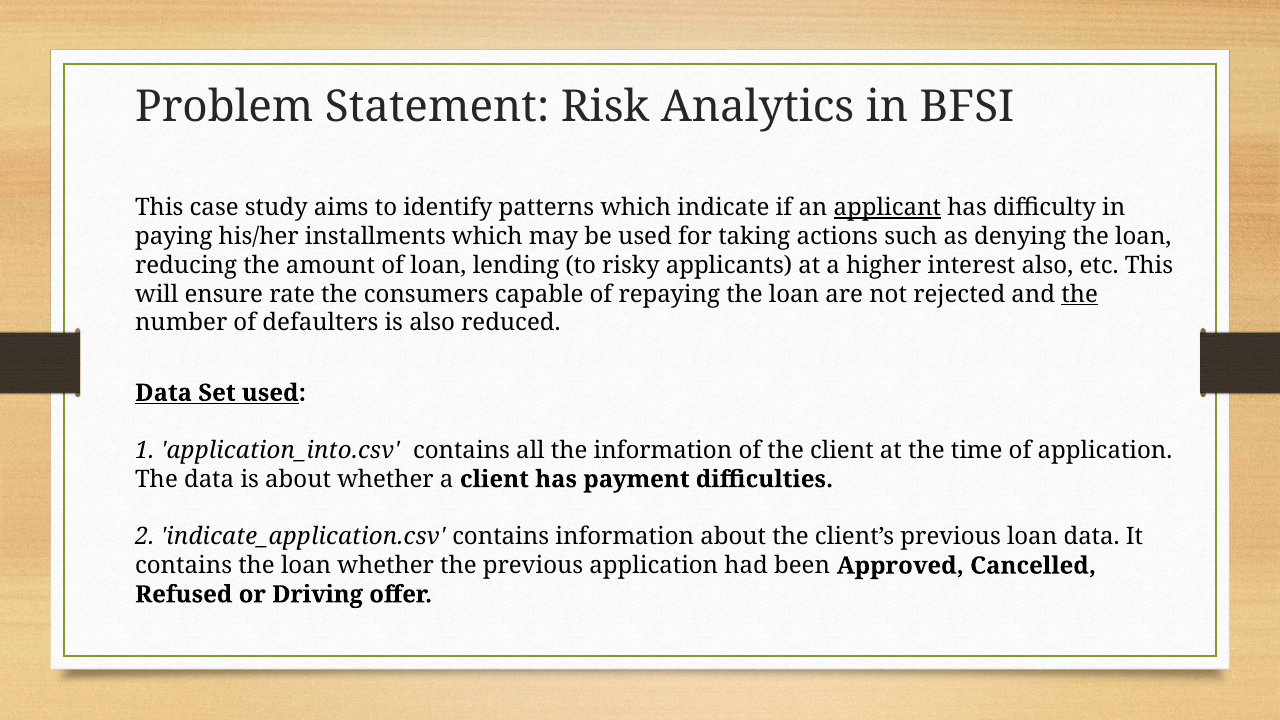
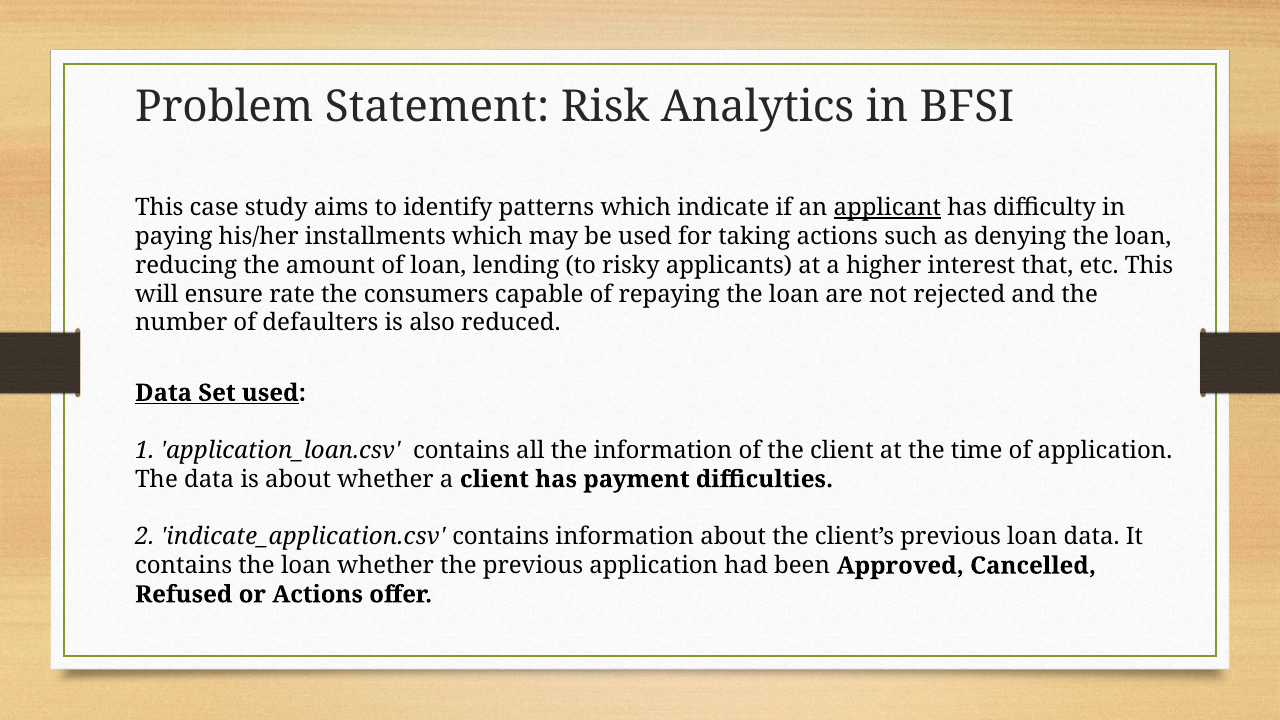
interest also: also -> that
the at (1080, 294) underline: present -> none
application_into.csv: application_into.csv -> application_loan.csv
or Driving: Driving -> Actions
